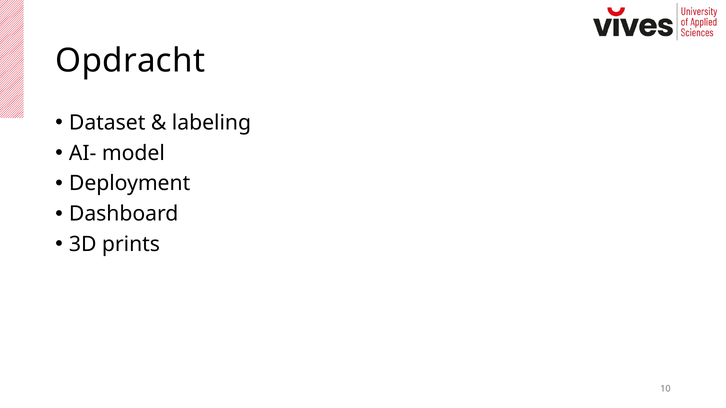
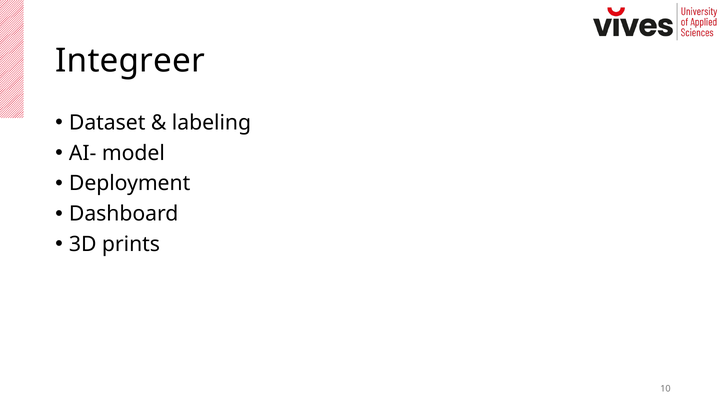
Opdracht: Opdracht -> Integreer
